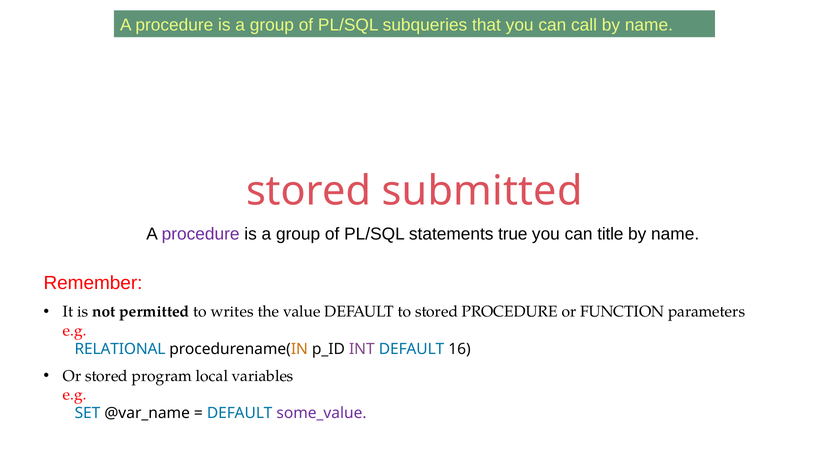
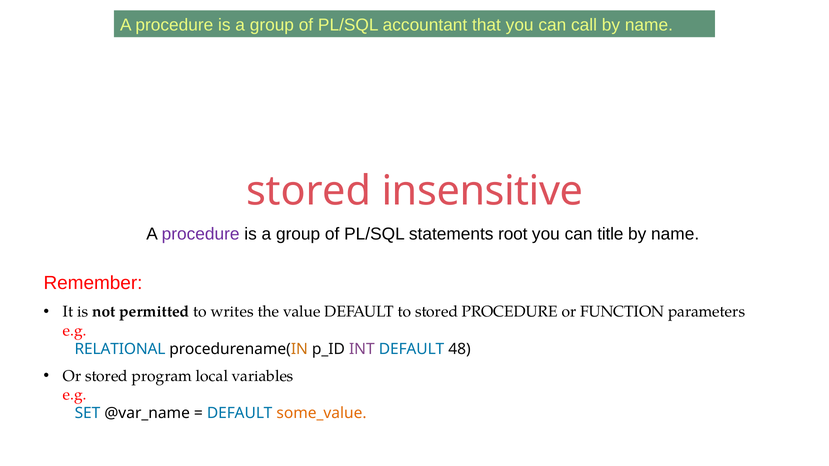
subqueries: subqueries -> accountant
submitted: submitted -> insensitive
true: true -> root
16: 16 -> 48
some_value colour: purple -> orange
